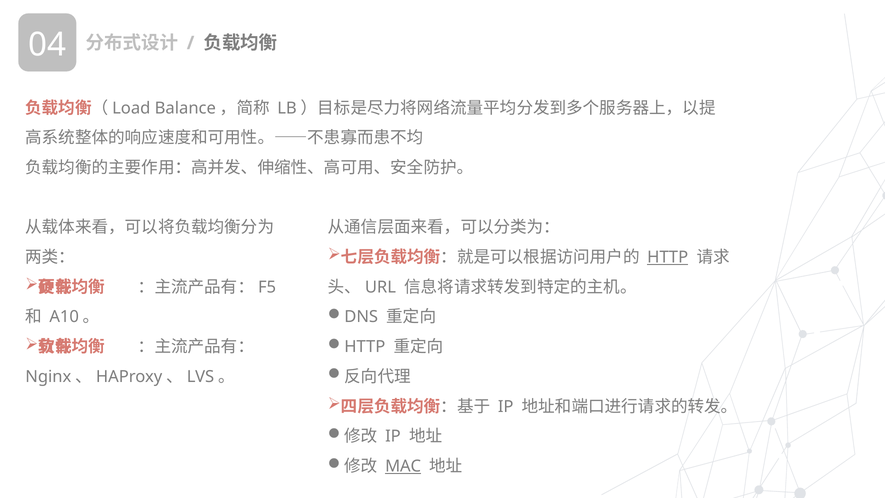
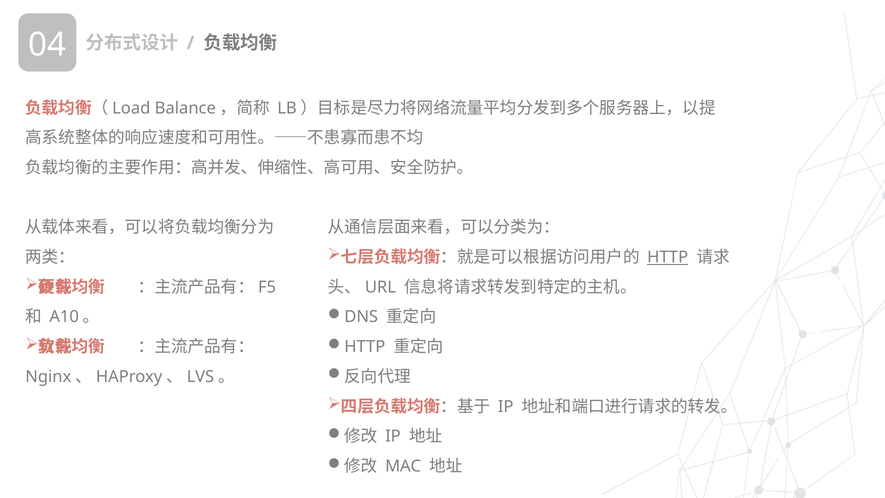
MAC underline: present -> none
